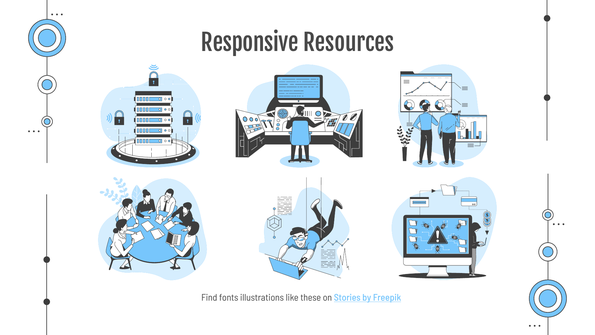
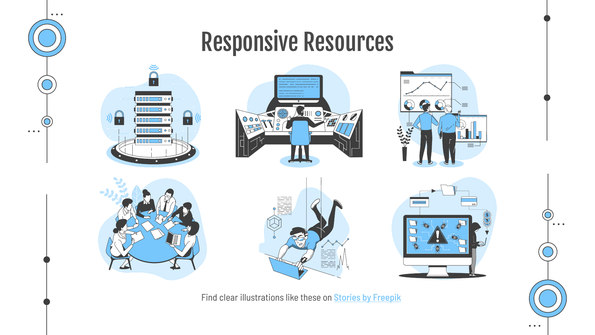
fonts: fonts -> clear
